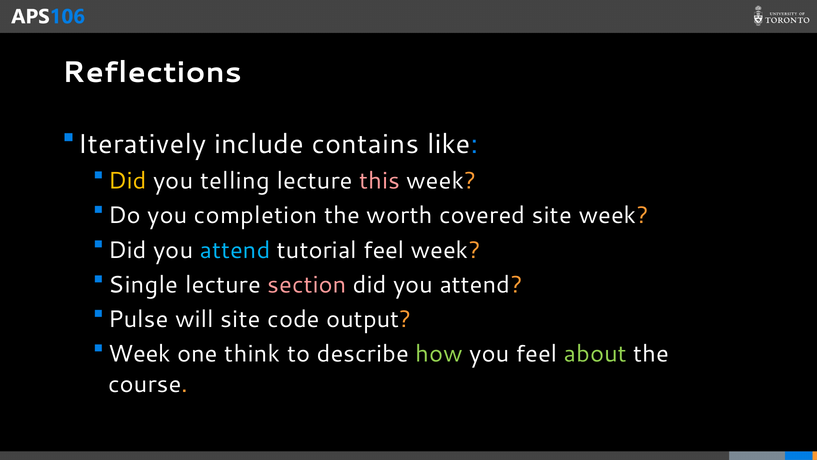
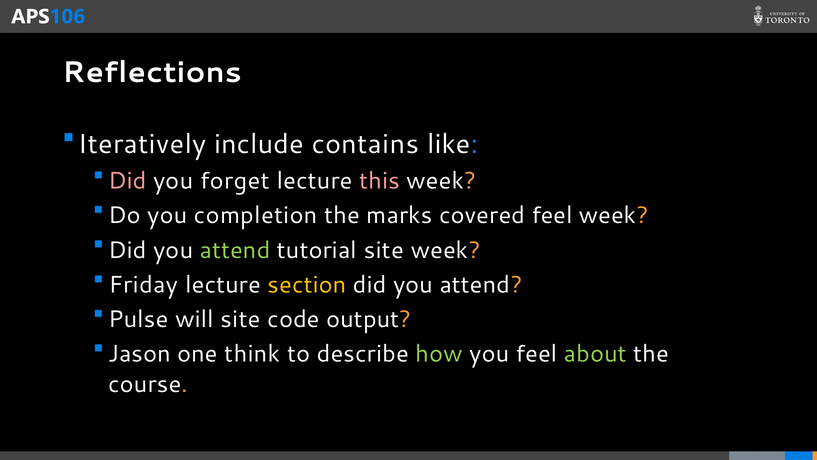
Did at (128, 181) colour: yellow -> pink
telling: telling -> forget
worth: worth -> marks
covered site: site -> feel
attend at (235, 250) colour: light blue -> light green
tutorial feel: feel -> site
Single: Single -> Friday
section colour: pink -> yellow
Week at (140, 354): Week -> Jason
